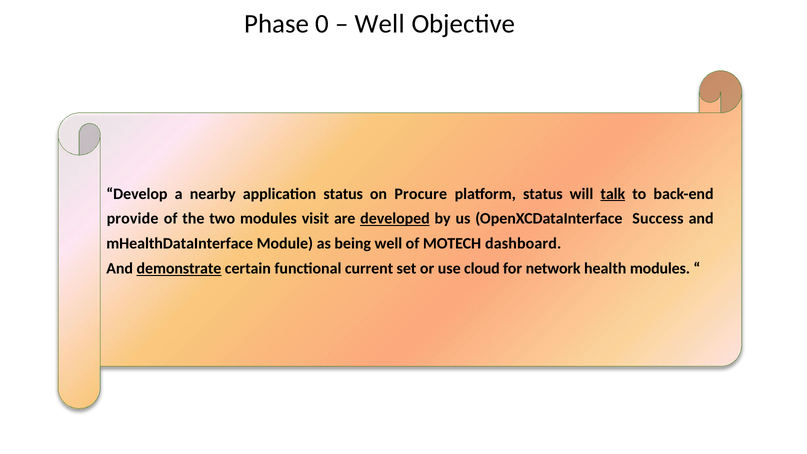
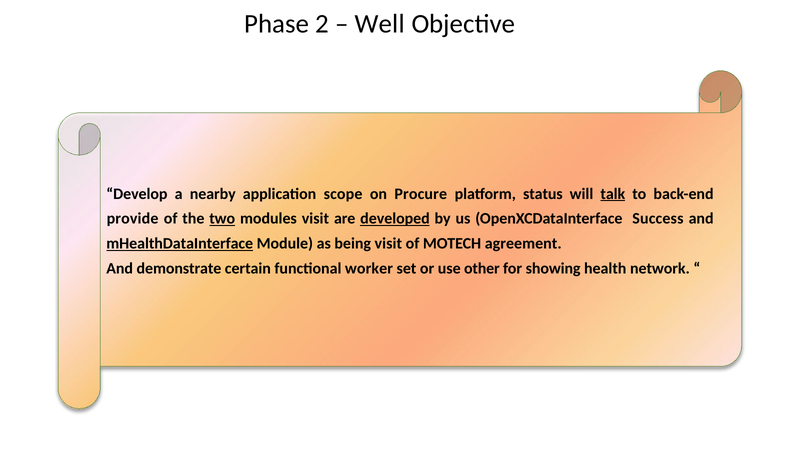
0: 0 -> 2
application status: status -> scope
two underline: none -> present
mHealthDataInterface underline: none -> present
being well: well -> visit
dashboard: dashboard -> agreement
demonstrate underline: present -> none
current: current -> worker
cloud: cloud -> other
network: network -> showing
health modules: modules -> network
